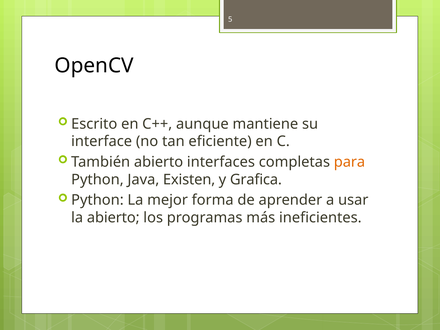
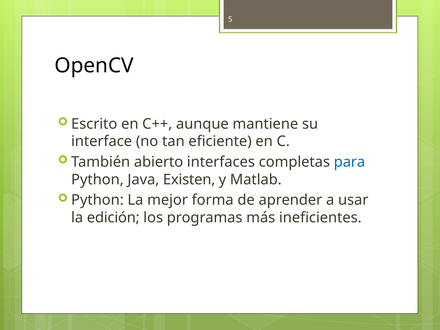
para colour: orange -> blue
Grafica: Grafica -> Matlab
la abierto: abierto -> edición
